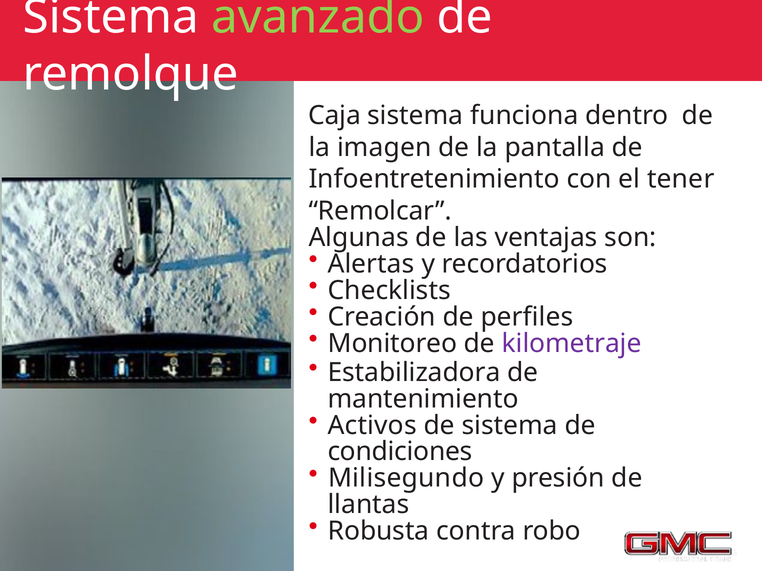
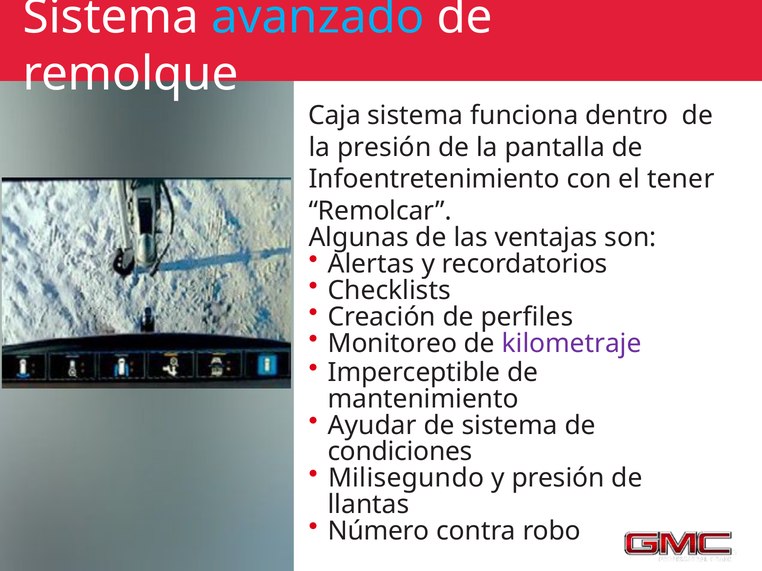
avanzado colour: light green -> light blue
la imagen: imagen -> presión
Estabilizadora: Estabilizadora -> Imperceptible
Activos: Activos -> Ayudar
Robusta: Robusta -> Número
